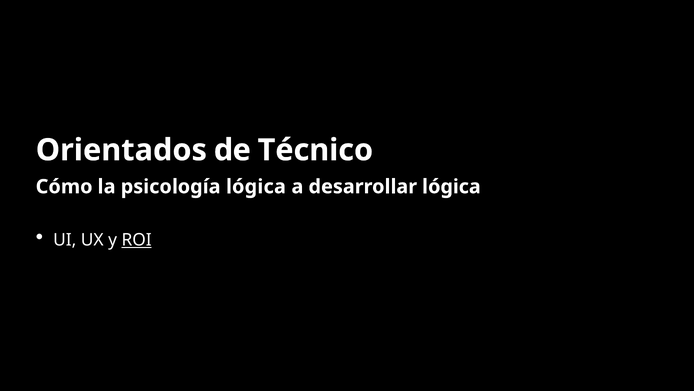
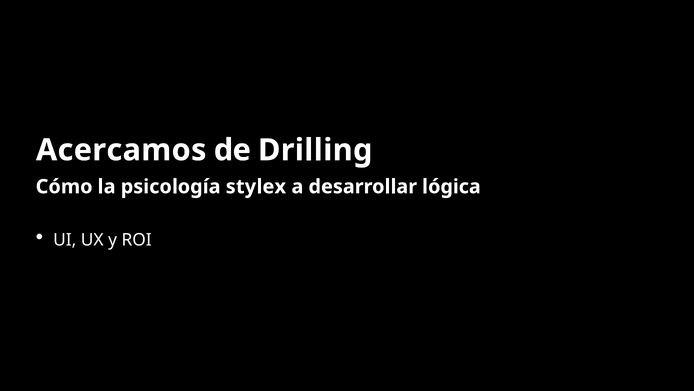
Orientados: Orientados -> Acercamos
Técnico: Técnico -> Drilling
psicología lógica: lógica -> stylex
ROI underline: present -> none
